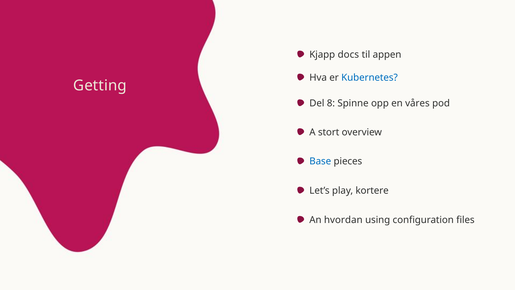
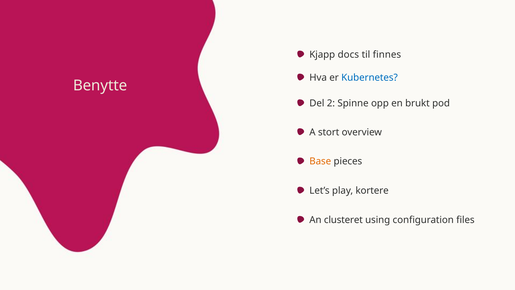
appen: appen -> finnes
Getting: Getting -> Benytte
8: 8 -> 2
våres: våres -> brukt
Base colour: blue -> orange
hvordan: hvordan -> clusteret
